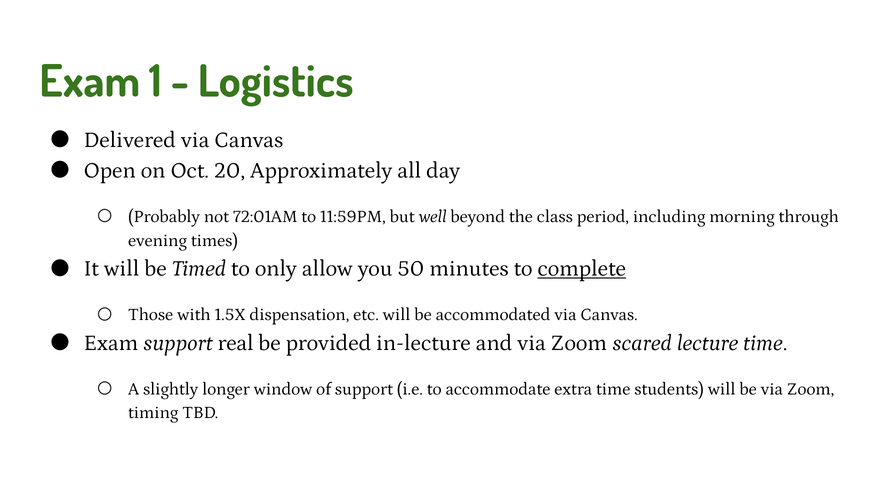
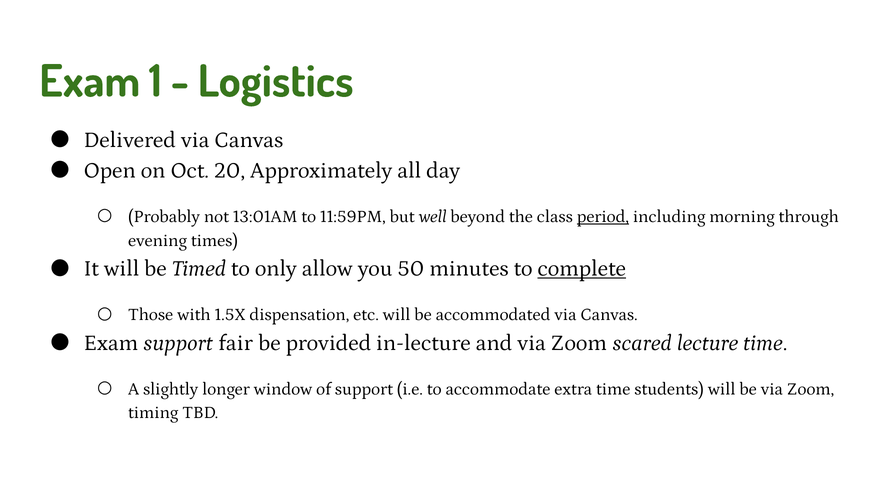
72:01AM: 72:01AM -> 13:01AM
period underline: none -> present
real: real -> fair
